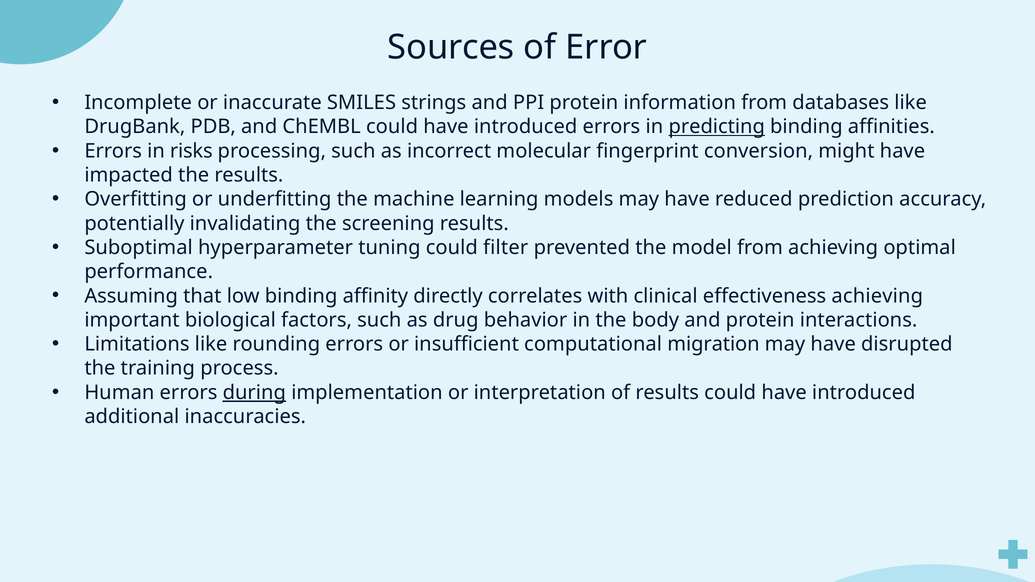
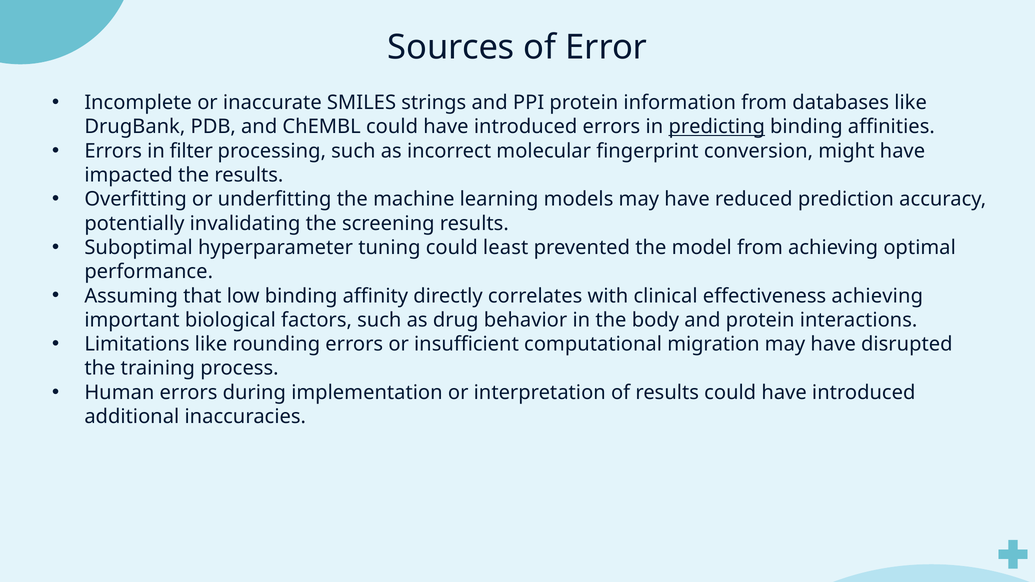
risks: risks -> filter
filter: filter -> least
during underline: present -> none
